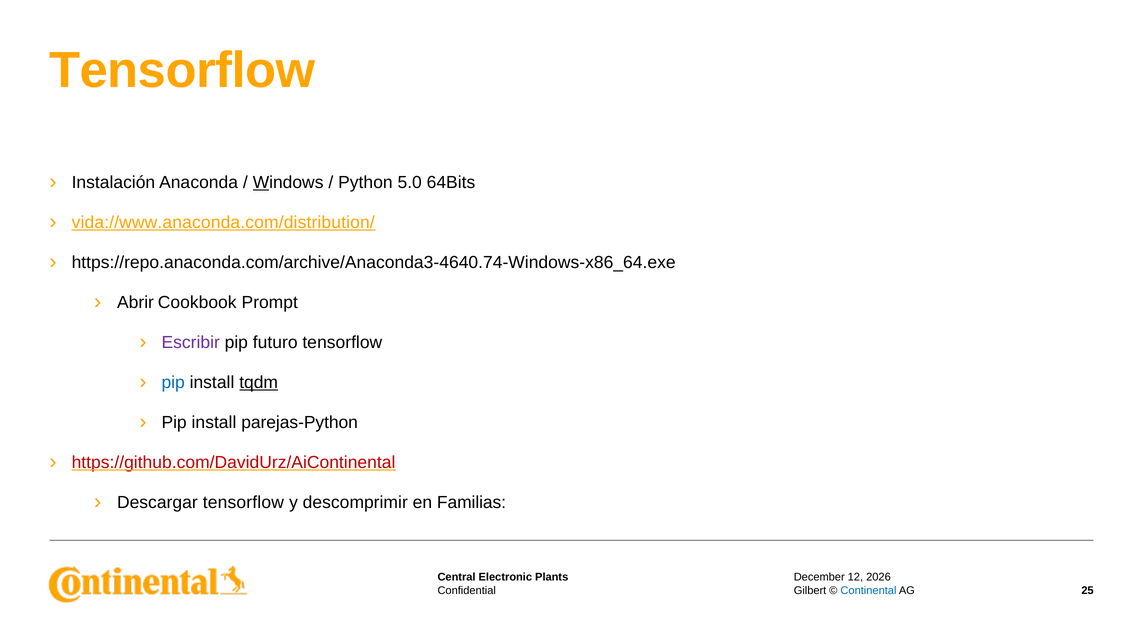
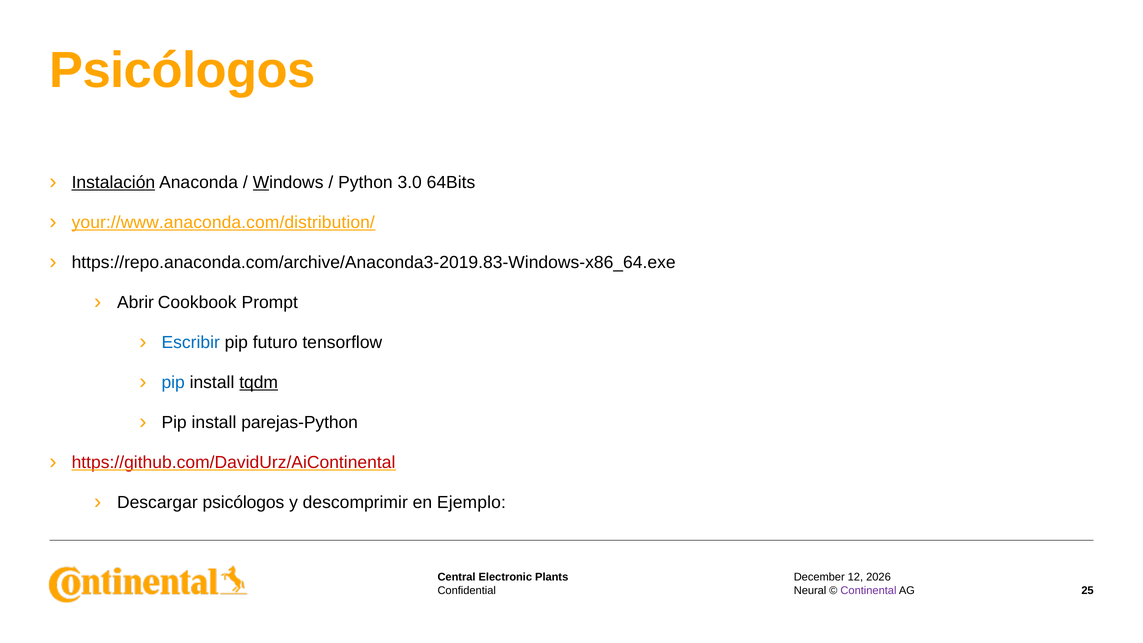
Tensorflow at (182, 71): Tensorflow -> Psicólogos
Instalación underline: none -> present
5.0: 5.0 -> 3.0
vida://www.anaconda.com/distribution/: vida://www.anaconda.com/distribution/ -> your://www.anaconda.com/distribution/
https://repo.anaconda.com/archive/Anaconda3-4640.74-Windows-x86_64.exe: https://repo.anaconda.com/archive/Anaconda3-4640.74-Windows-x86_64.exe -> https://repo.anaconda.com/archive/Anaconda3-2019.83-Windows-x86_64.exe
Escribir colour: purple -> blue
Descargar tensorflow: tensorflow -> psicólogos
Familias: Familias -> Ejemplo
Gilbert: Gilbert -> Neural
Continental colour: blue -> purple
